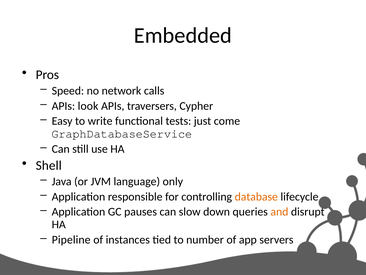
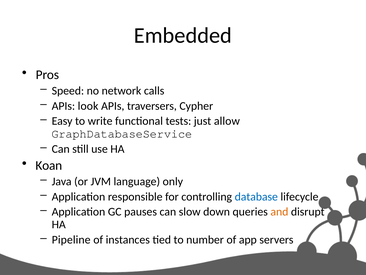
come: come -> allow
Shell: Shell -> Koan
database colour: orange -> blue
